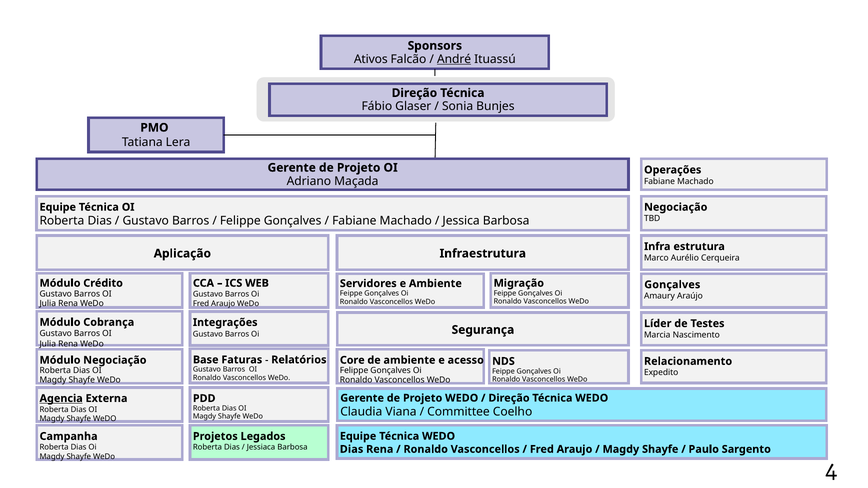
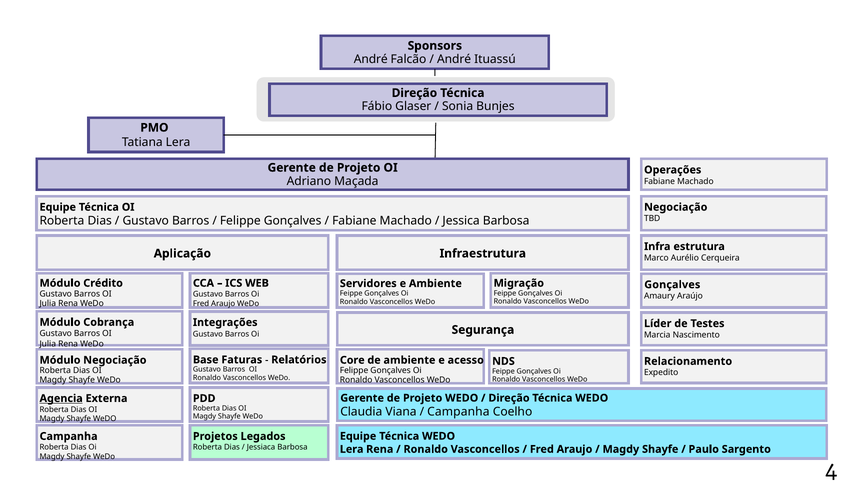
Ativos at (371, 59): Ativos -> André
André at (454, 59) underline: present -> none
Committee at (458, 412): Committee -> Campanha
Dias at (352, 449): Dias -> Lera
